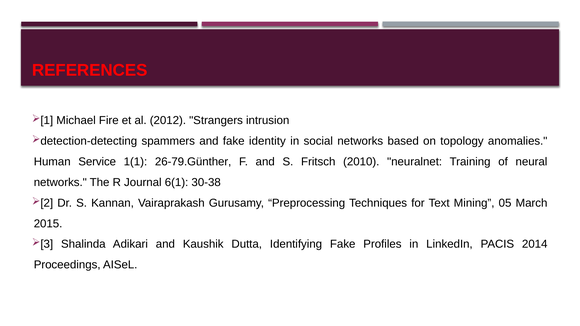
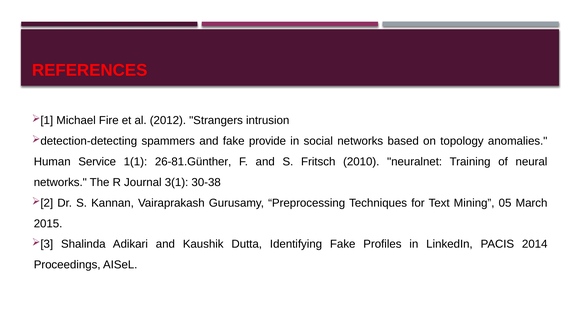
identity: identity -> provide
26-79.Günther: 26-79.Günther -> 26-81.Günther
6(1: 6(1 -> 3(1
